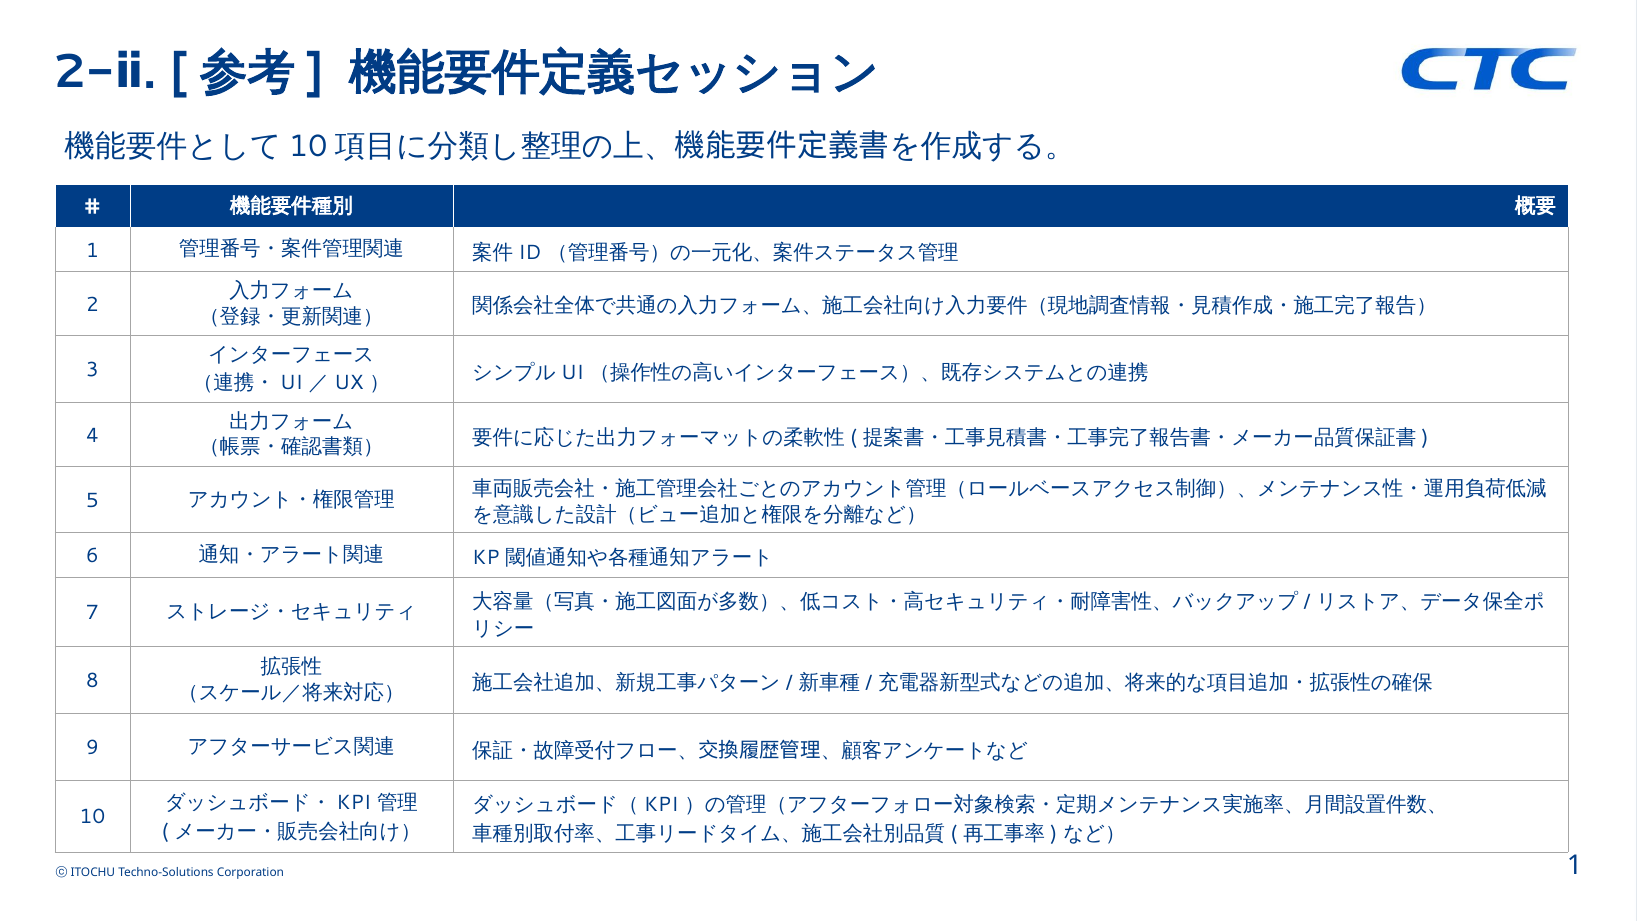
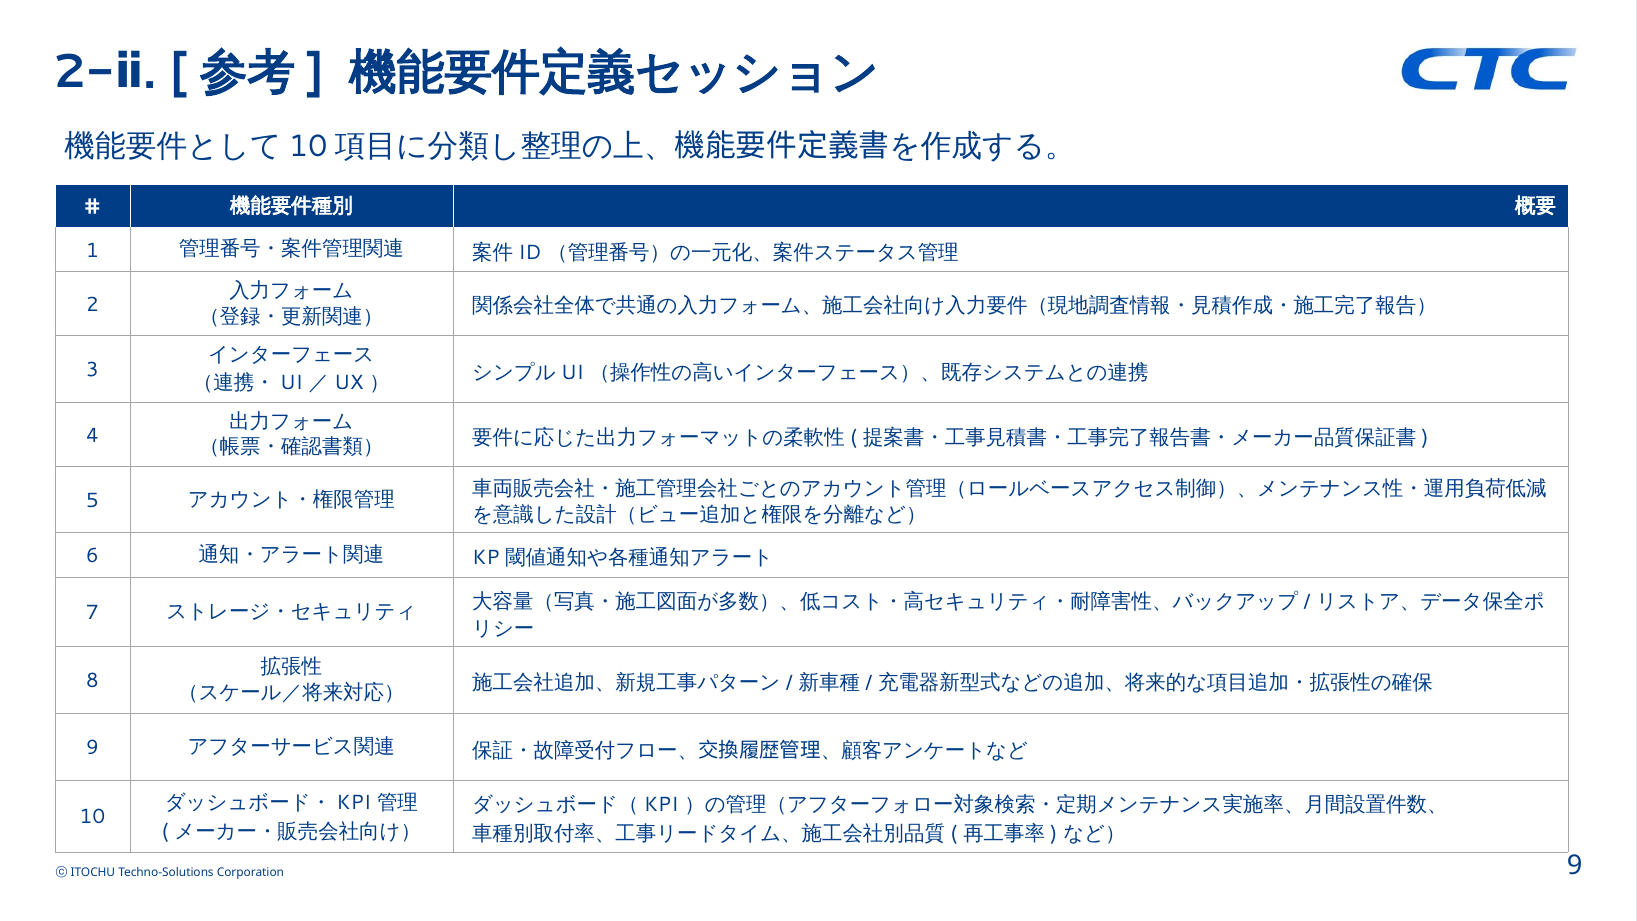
1 at (1575, 865): 1 -> 9
